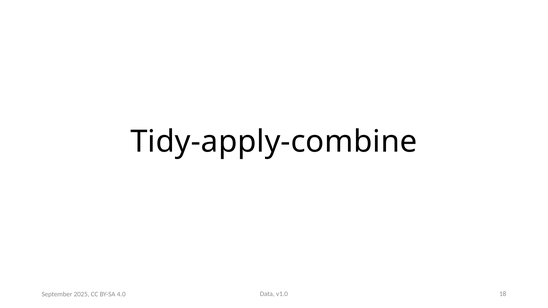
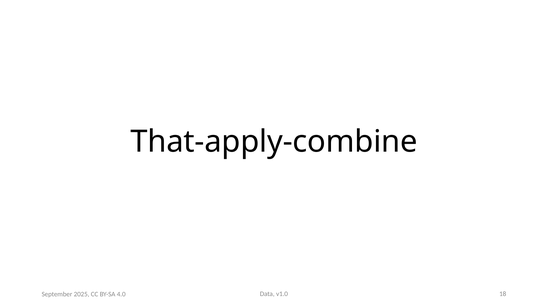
Tidy-apply-combine: Tidy-apply-combine -> That-apply-combine
